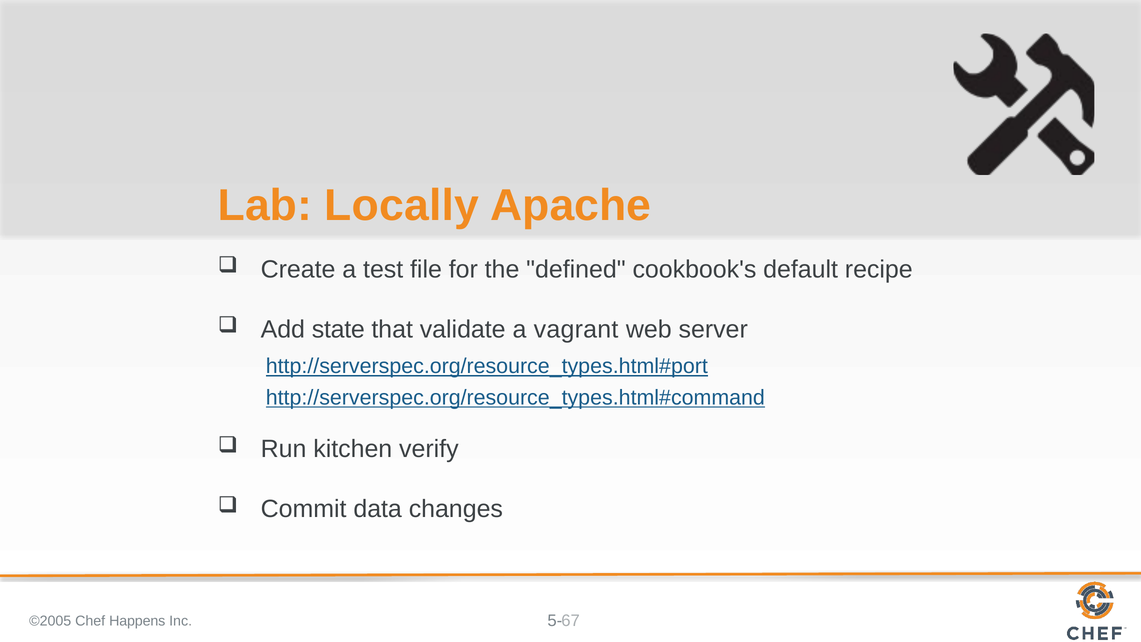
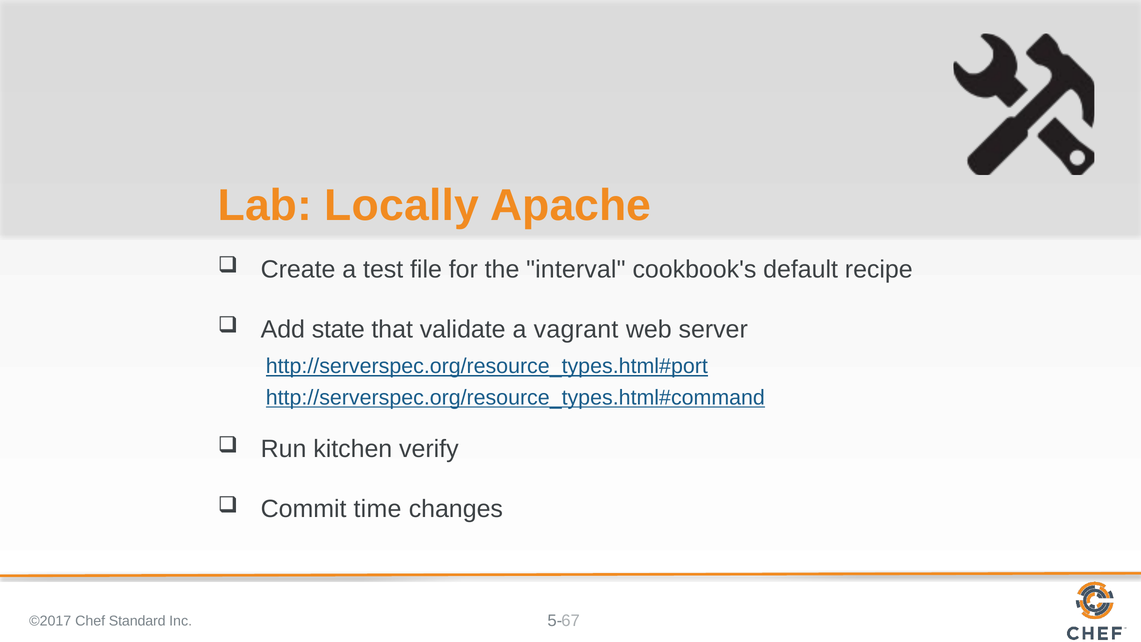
defined: defined -> interval
data: data -> time
©2005: ©2005 -> ©2017
Happens: Happens -> Standard
